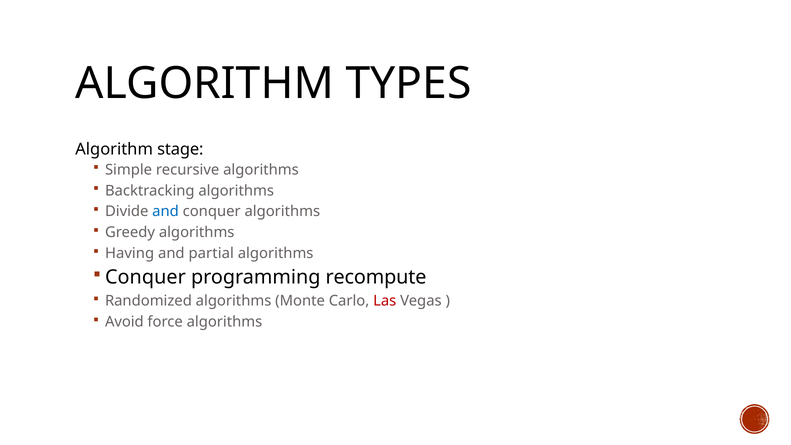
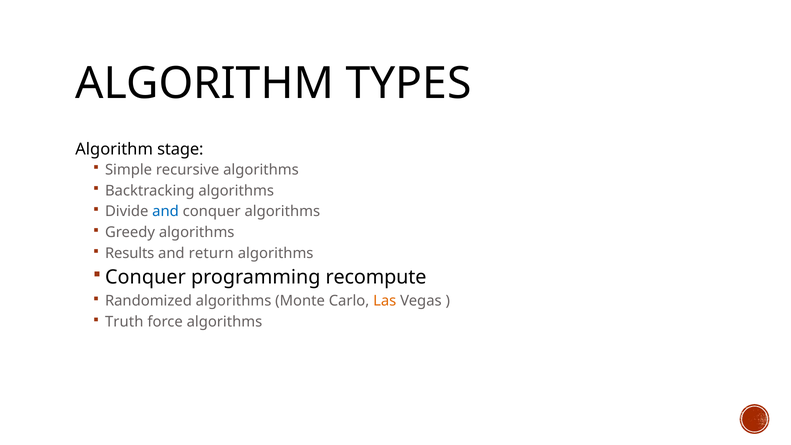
Having: Having -> Results
partial: partial -> return
Las colour: red -> orange
Avoid: Avoid -> Truth
